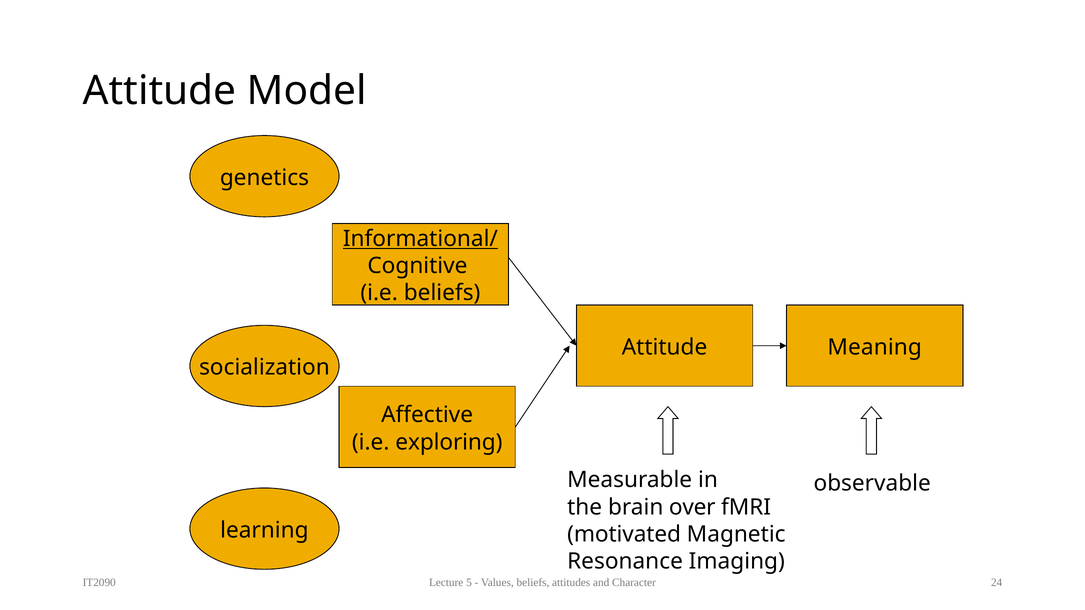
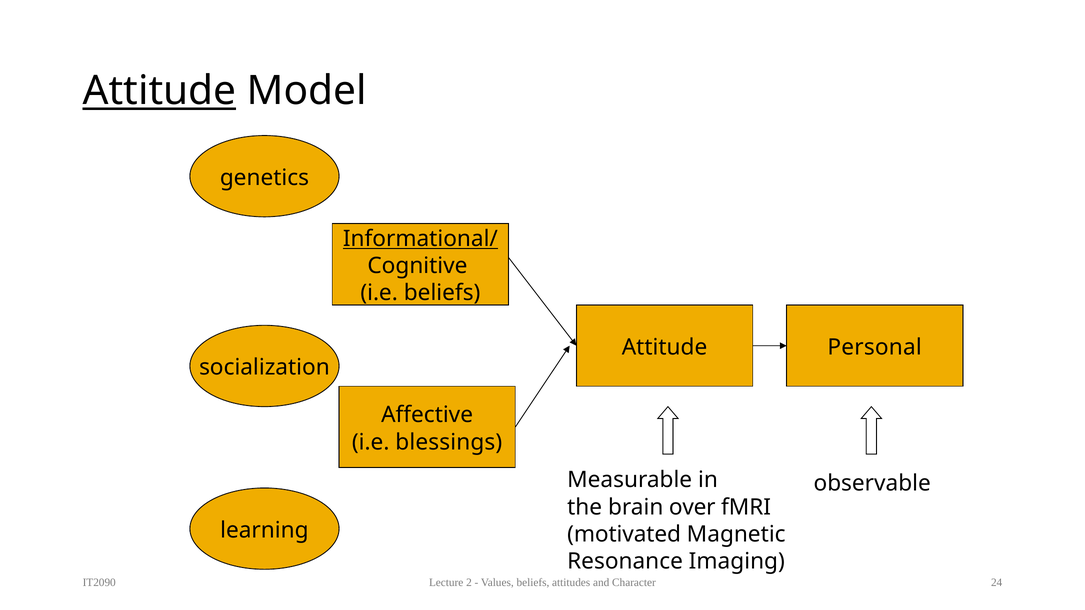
Attitude at (159, 91) underline: none -> present
Meaning: Meaning -> Personal
exploring: exploring -> blessings
5: 5 -> 2
